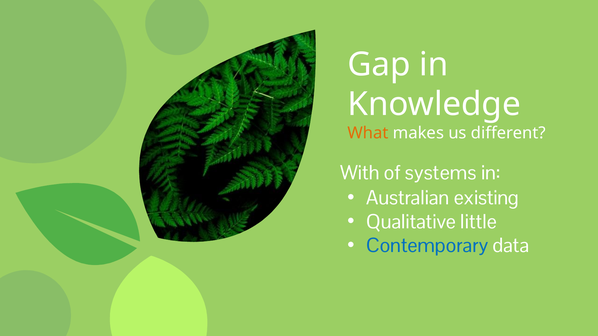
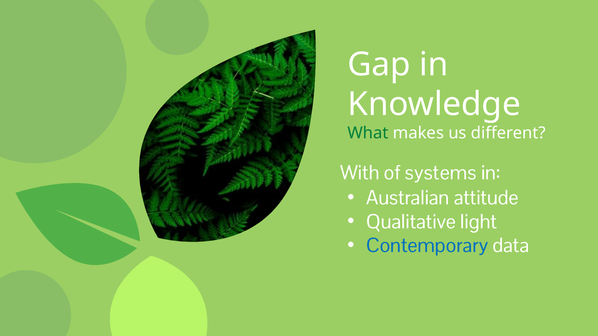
What colour: orange -> green
existing: existing -> attitude
little: little -> light
